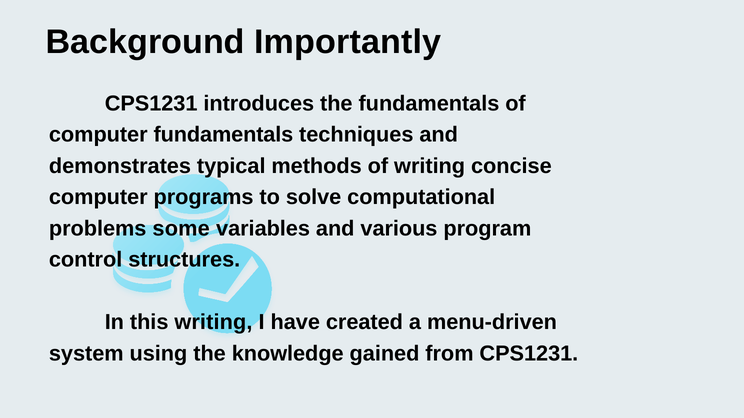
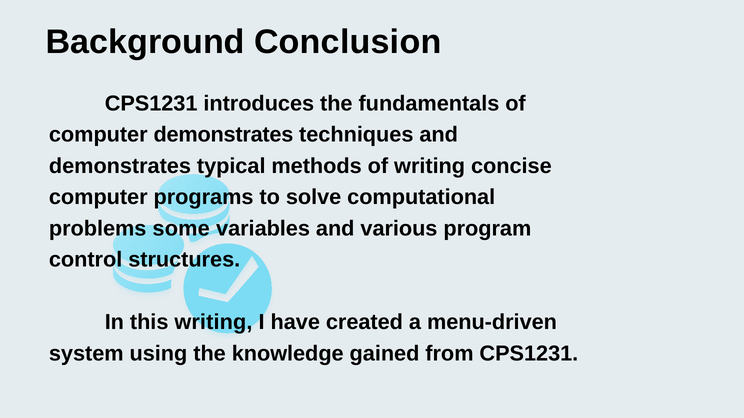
Importantly: Importantly -> Conclusion
computer fundamentals: fundamentals -> demonstrates
